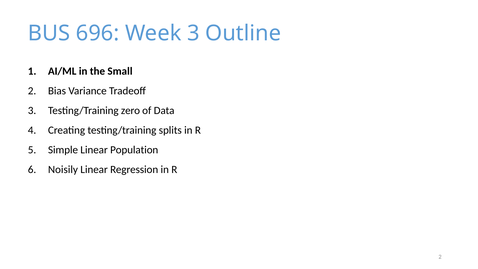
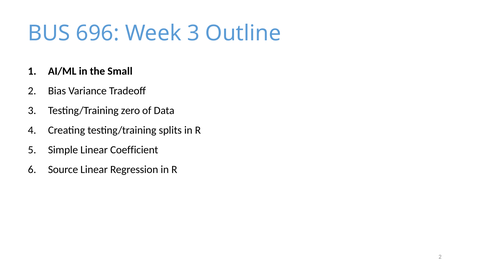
Population: Population -> Coefficient
Noisily: Noisily -> Source
